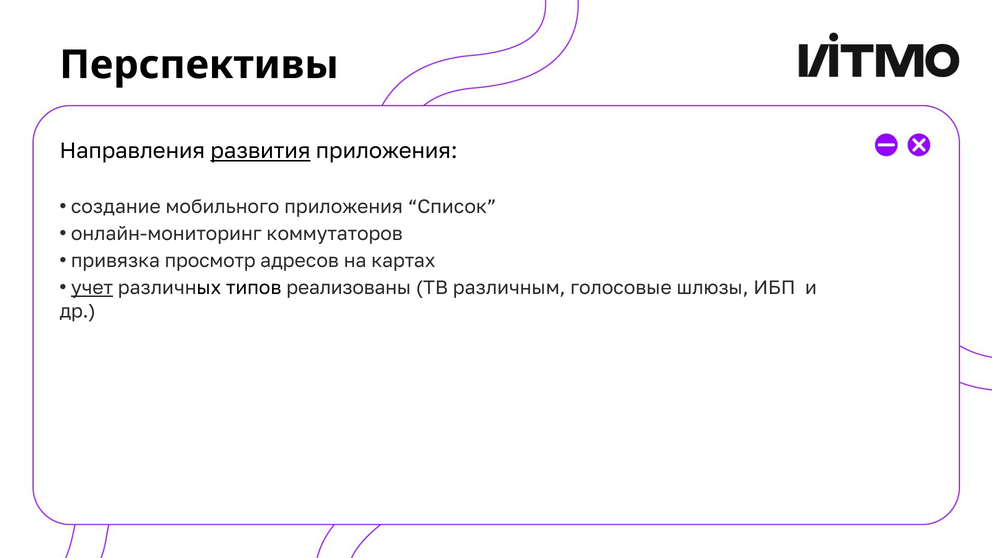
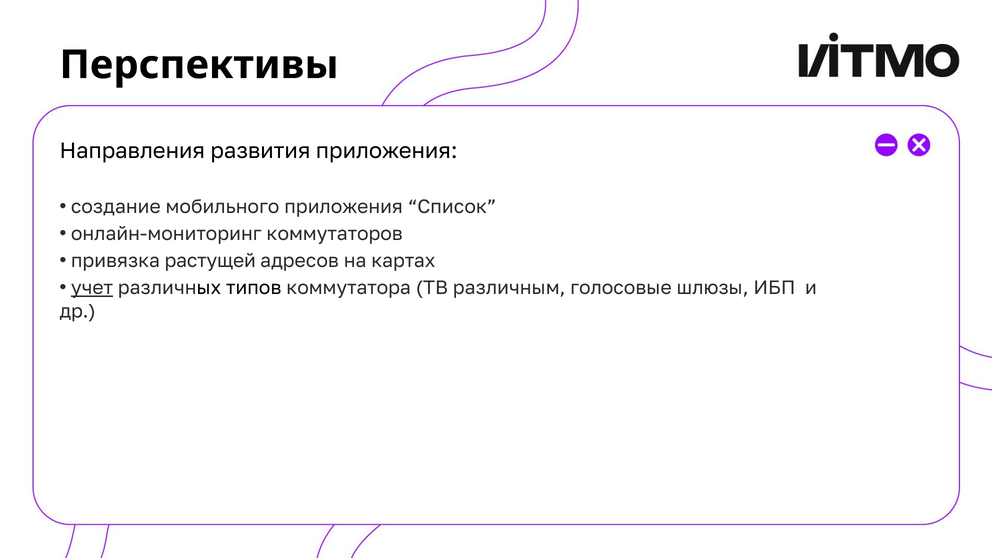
развития underline: present -> none
просмотр: просмотр -> растущей
реализованы: реализованы -> коммутатора
